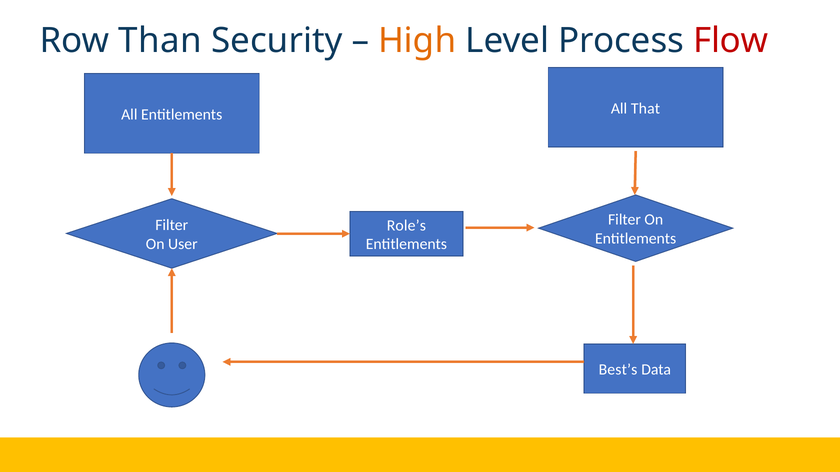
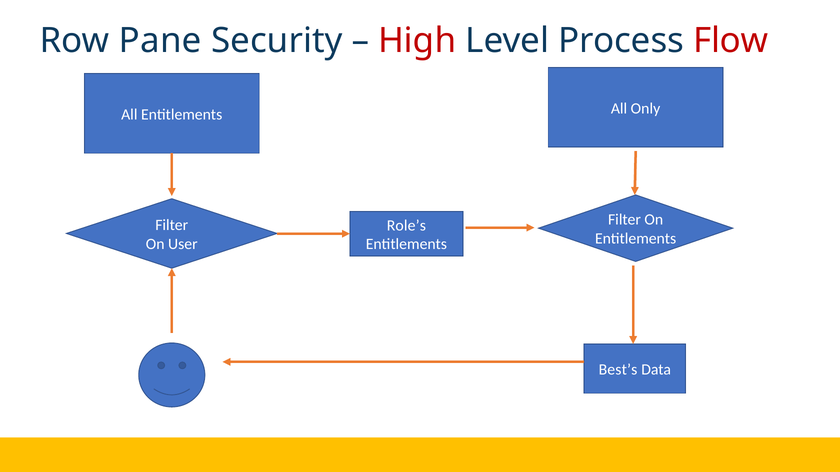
Than: Than -> Pane
High colour: orange -> red
That: That -> Only
